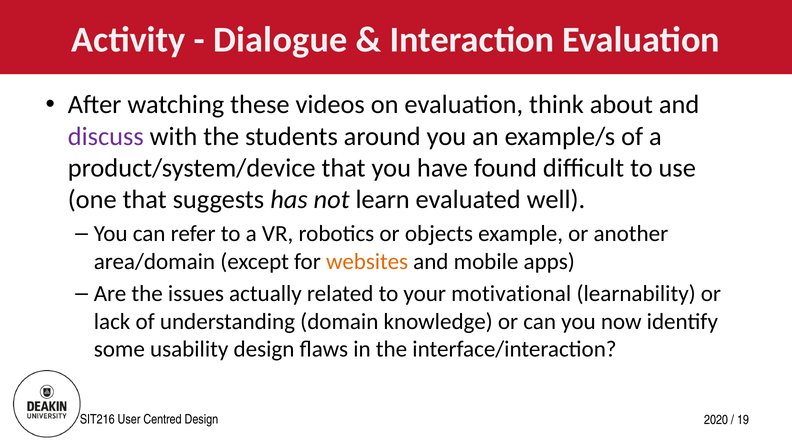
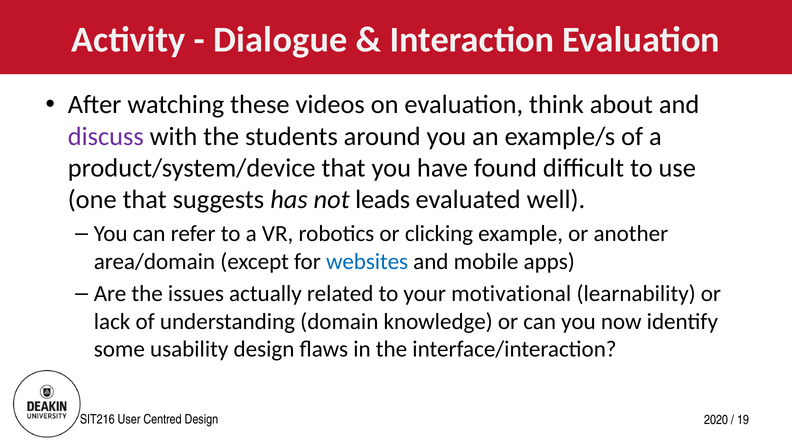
learn: learn -> leads
objects: objects -> clicking
websites colour: orange -> blue
